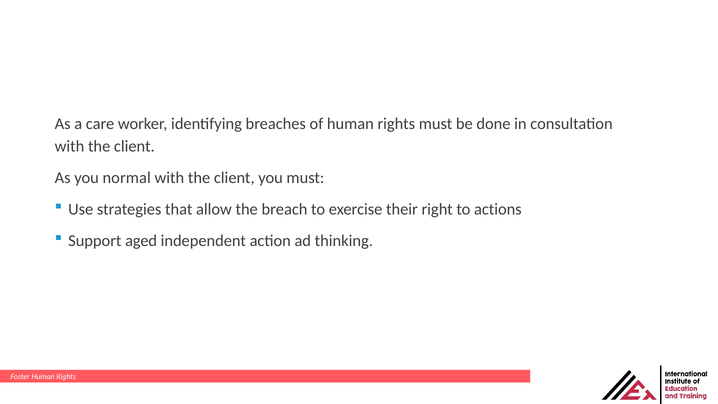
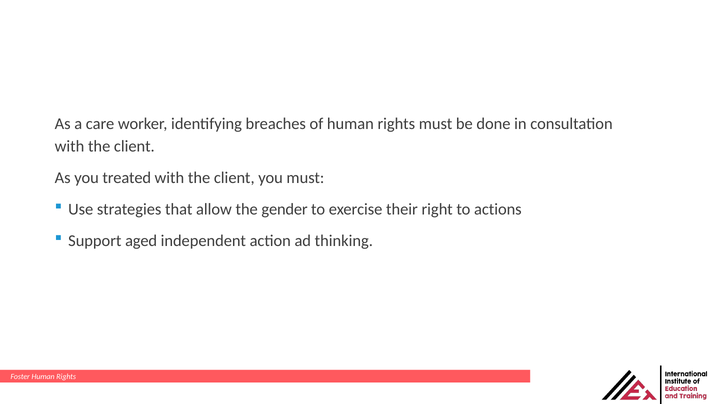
normal: normal -> treated
breach: breach -> gender
